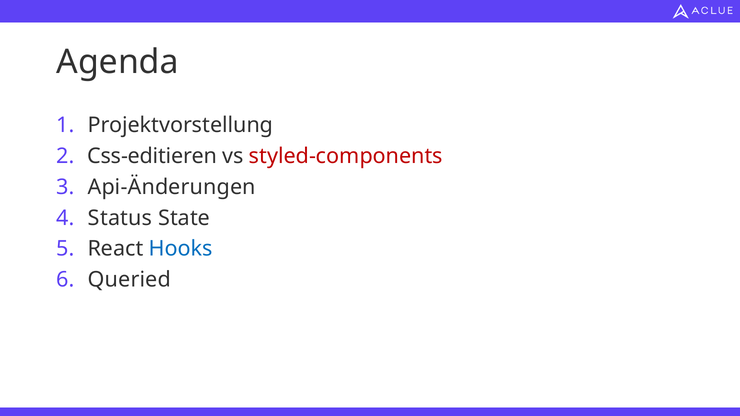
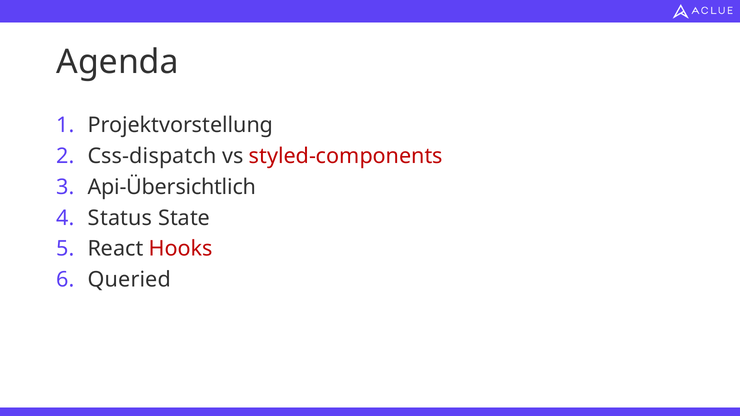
Css-editieren: Css-editieren -> Css-dispatch
Api-Änderungen: Api-Änderungen -> Api-Übersichtlich
Hooks colour: blue -> red
